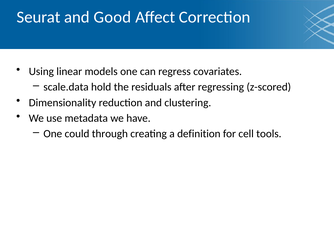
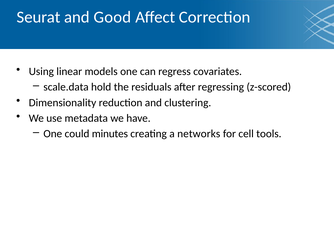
through: through -> minutes
definition: definition -> networks
